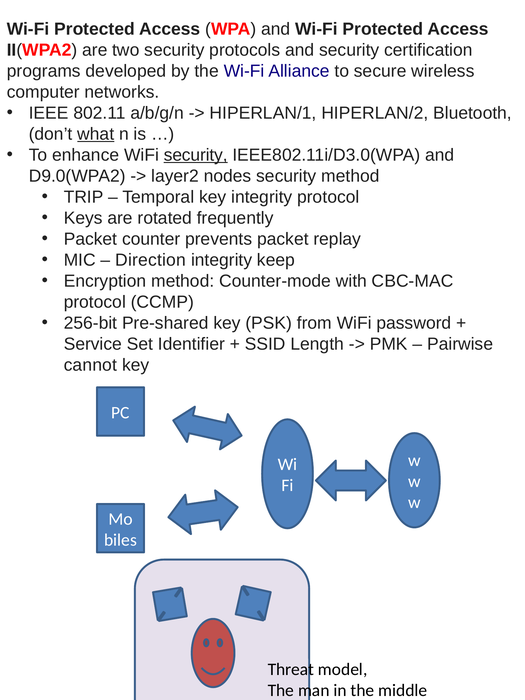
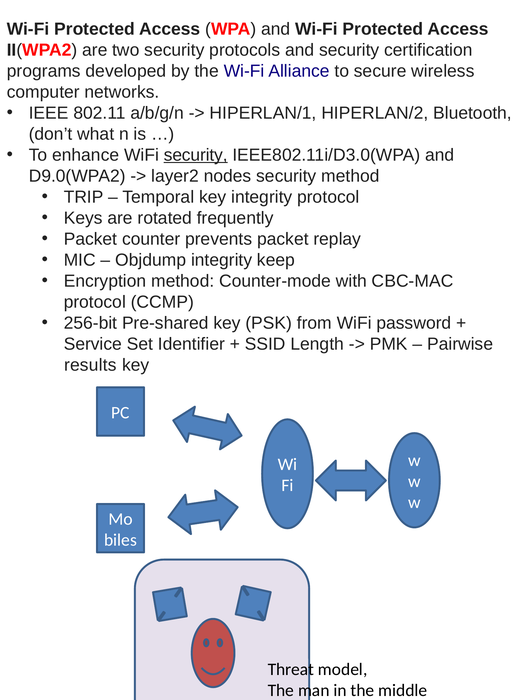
what underline: present -> none
Direction: Direction -> Objdump
cannot: cannot -> results
